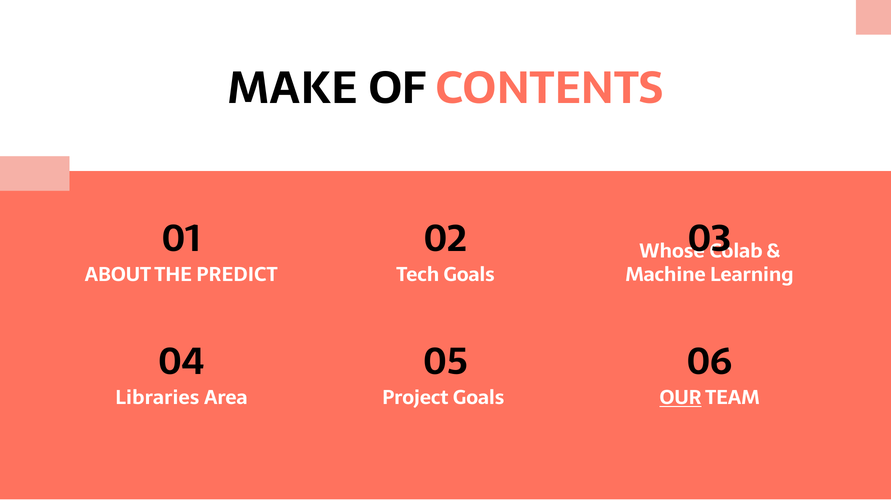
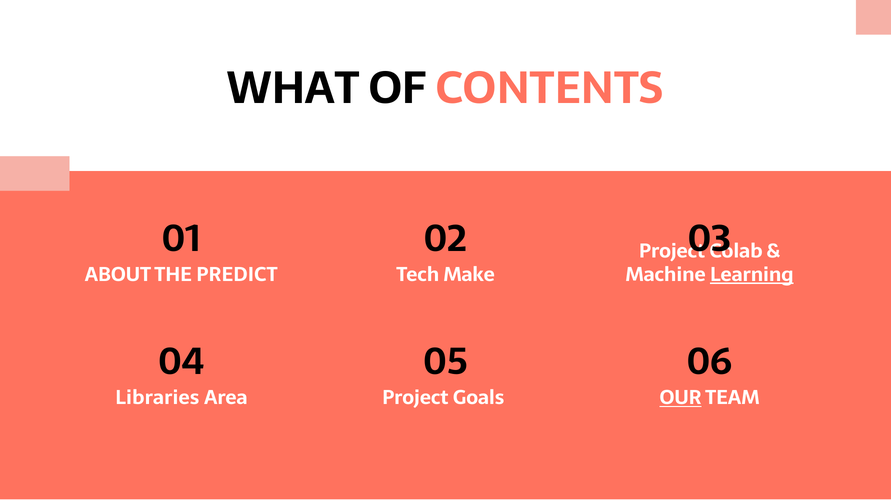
MAKE: MAKE -> WHAT
02 Whose: Whose -> Project
Tech Goals: Goals -> Make
Learning underline: none -> present
